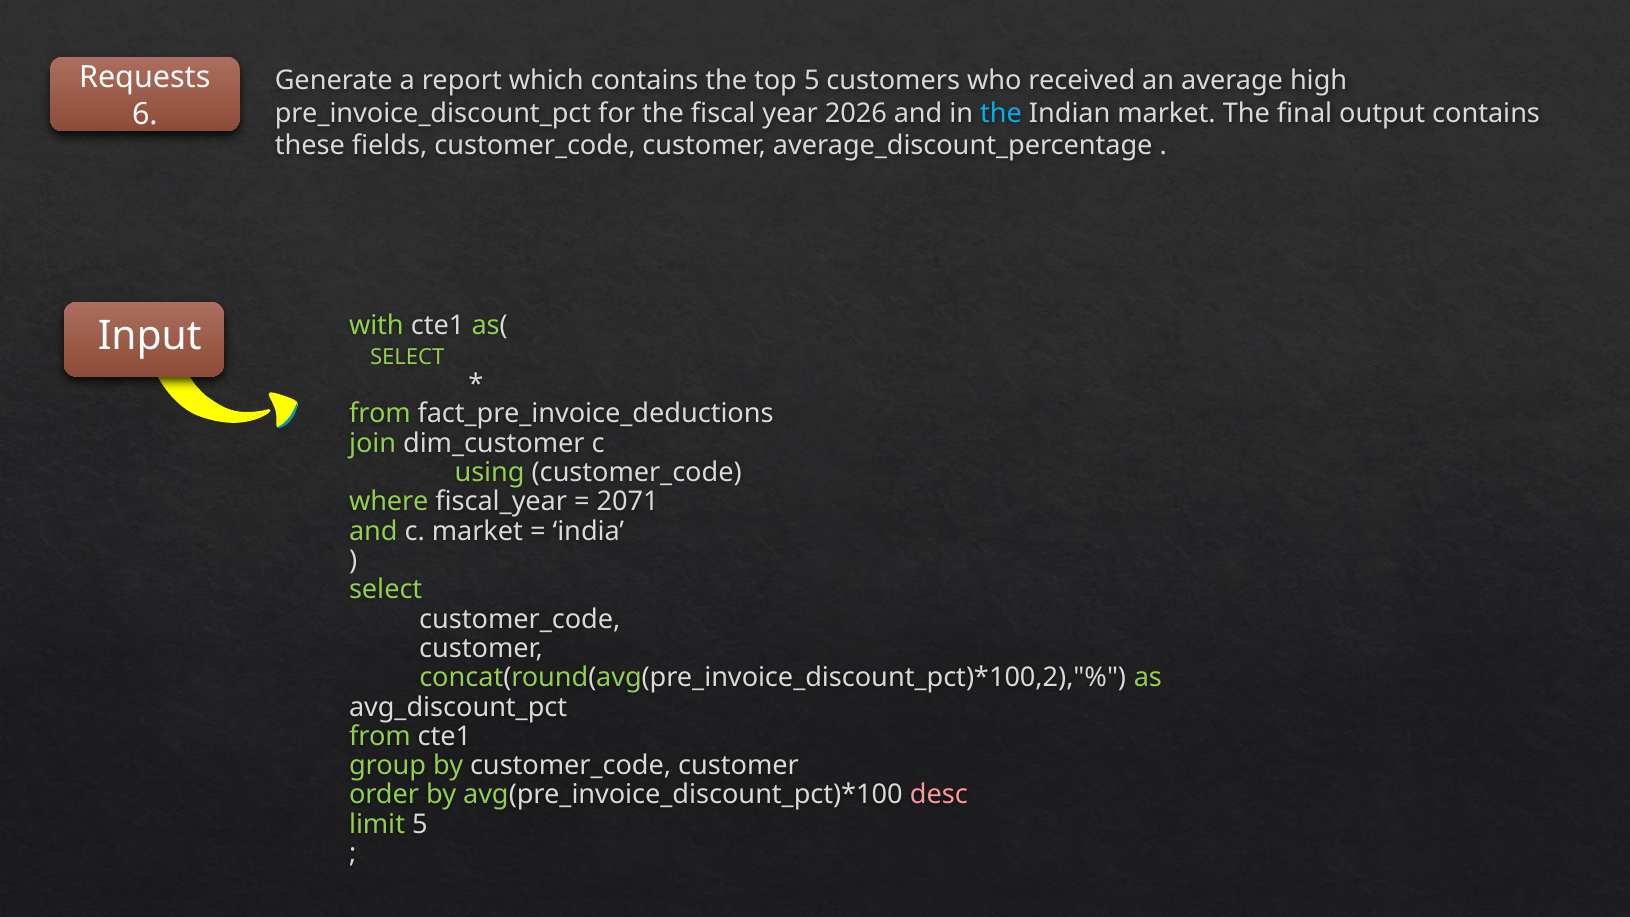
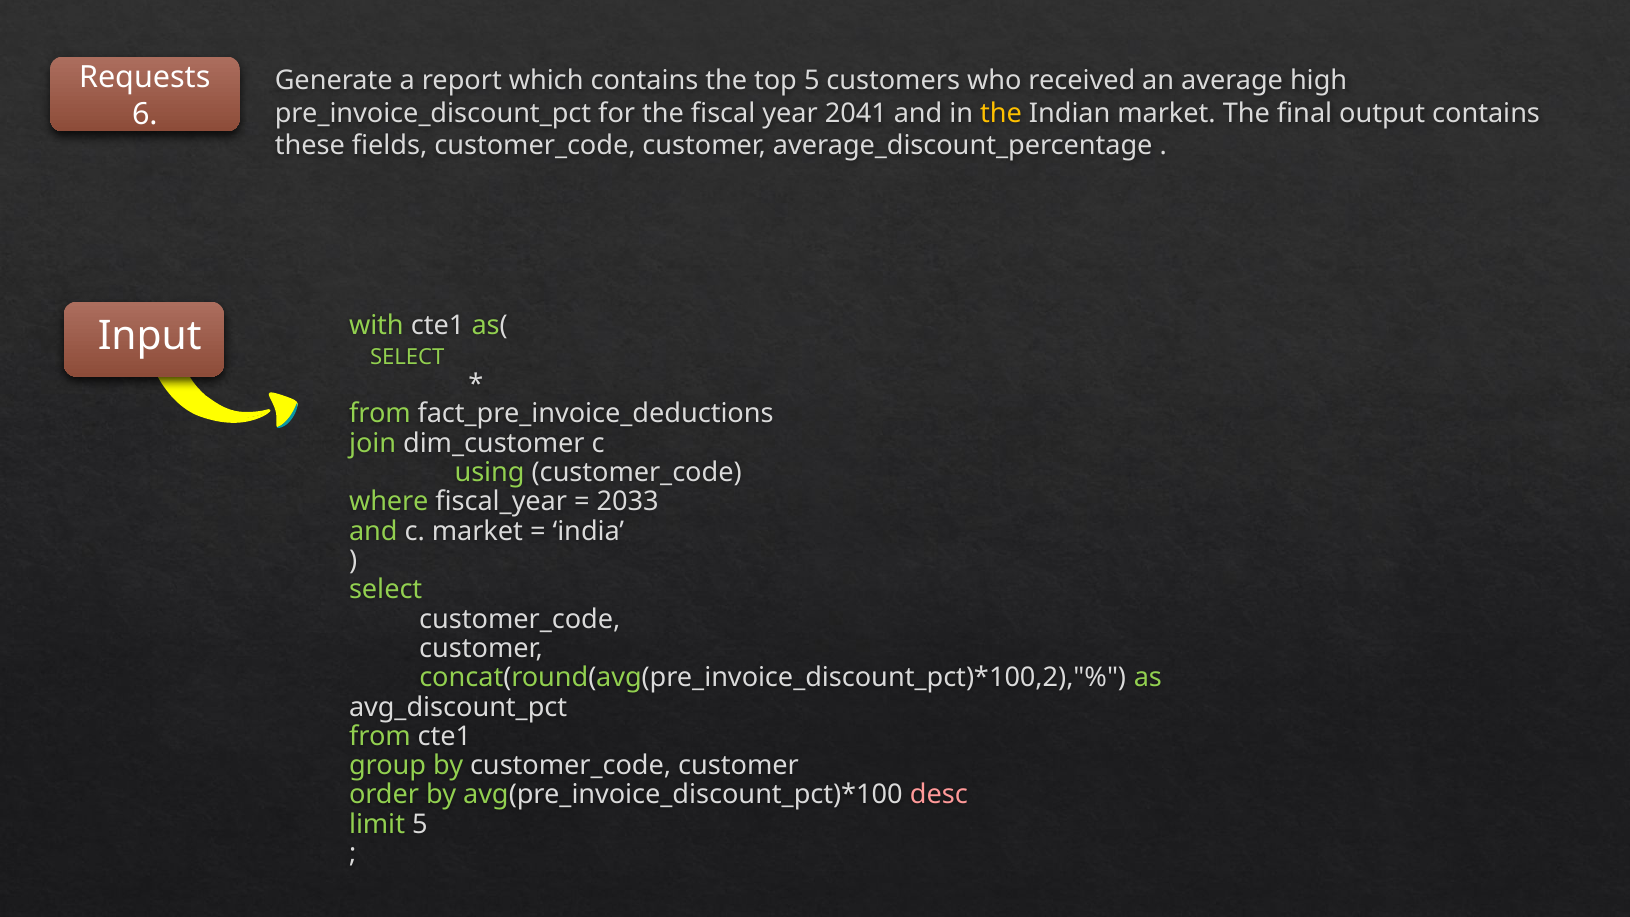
2026: 2026 -> 2041
the at (1001, 113) colour: light blue -> yellow
2071: 2071 -> 2033
